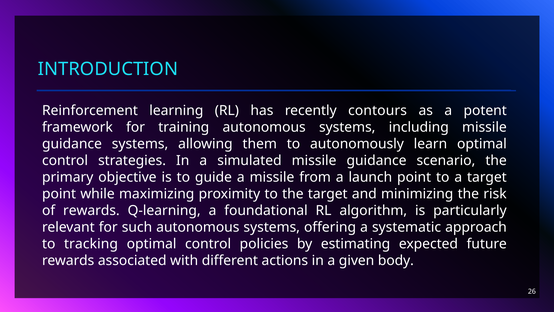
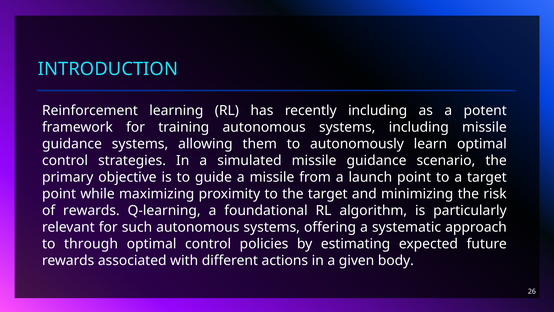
recently contours: contours -> including
tracking: tracking -> through
